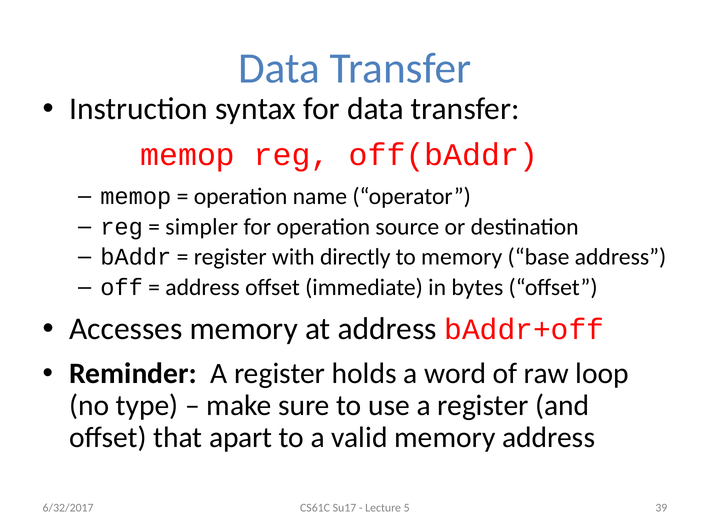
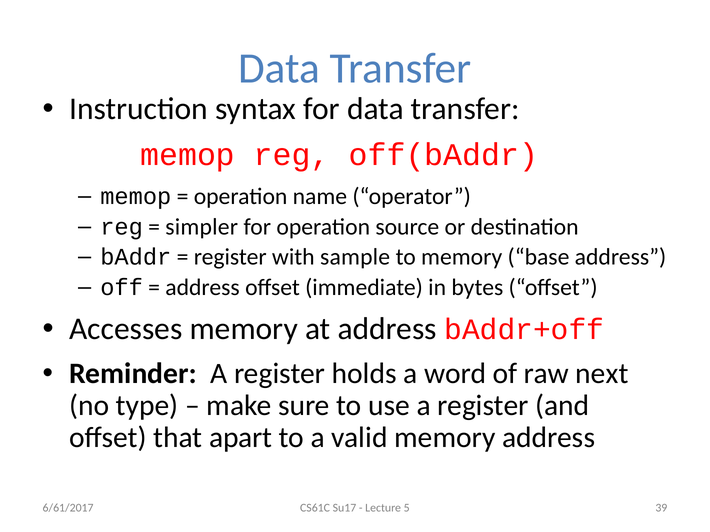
directly: directly -> sample
loop: loop -> next
6/32/2017: 6/32/2017 -> 6/61/2017
